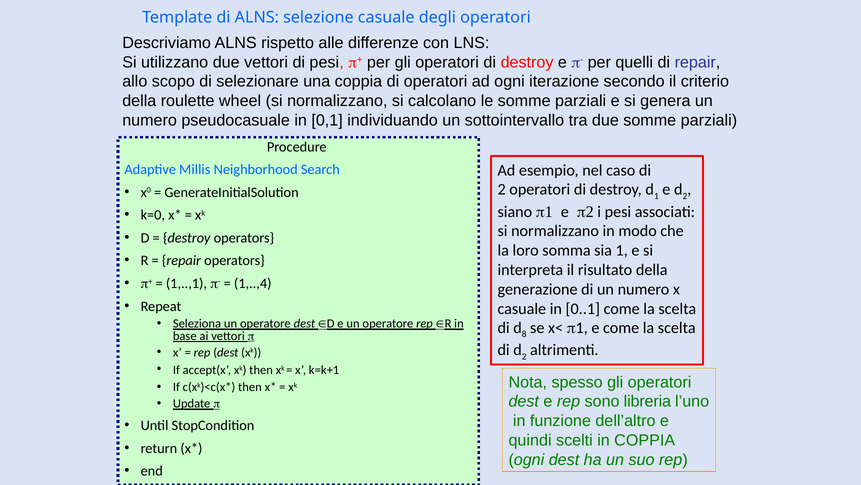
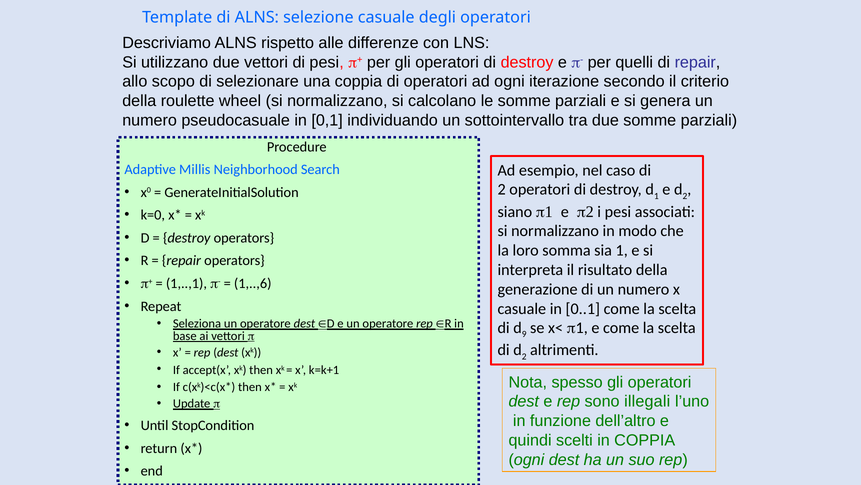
1,..,4: 1,..,4 -> 1,..,6
8: 8 -> 9
libreria: libreria -> illegali
